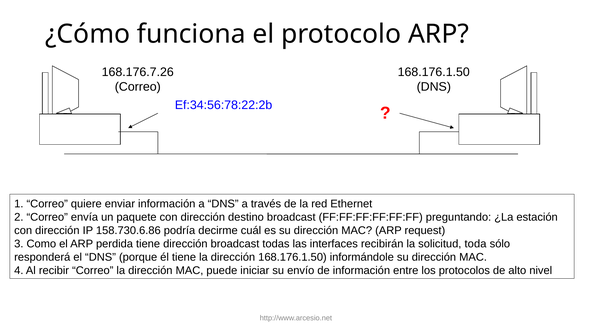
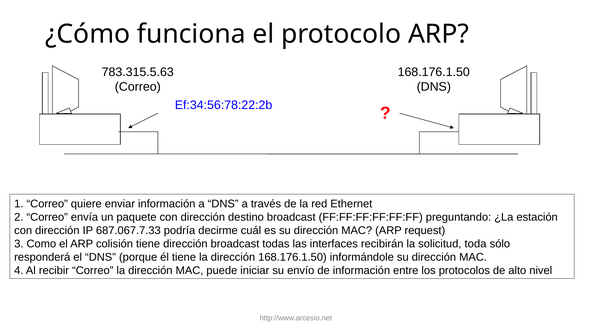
168.176.7.26: 168.176.7.26 -> 783.315.5.63
158.730.6.86: 158.730.6.86 -> 687.067.7.33
perdida: perdida -> colisión
